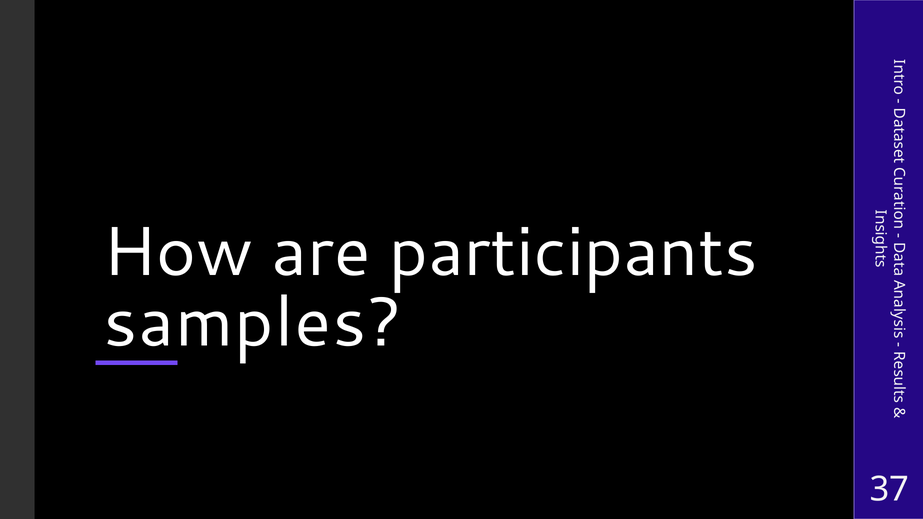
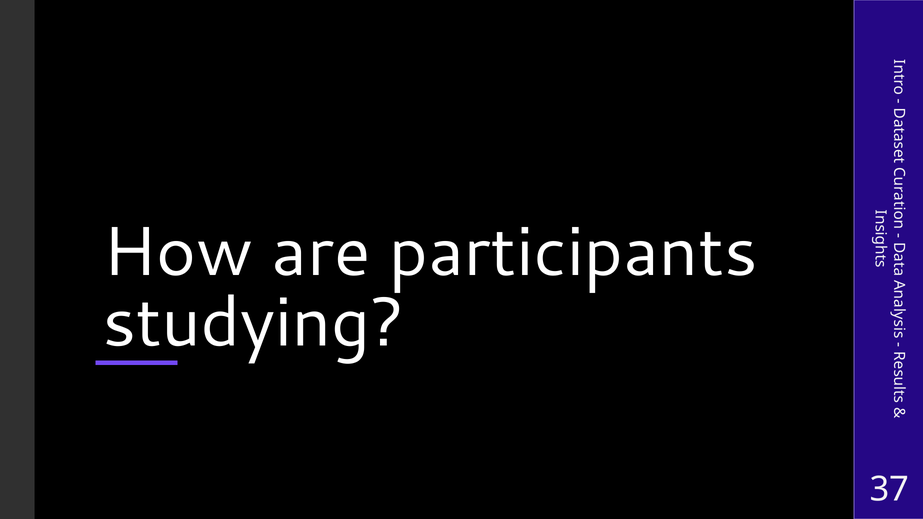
samples: samples -> studying
